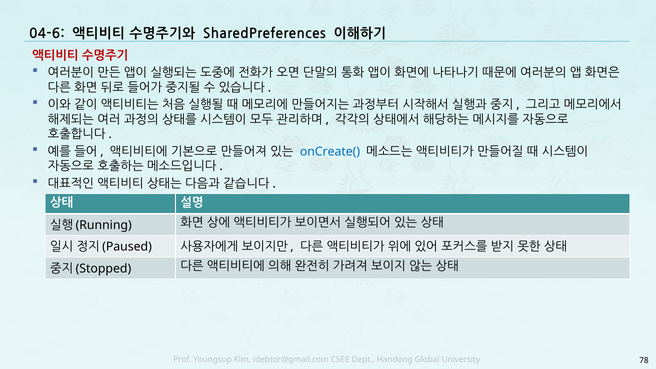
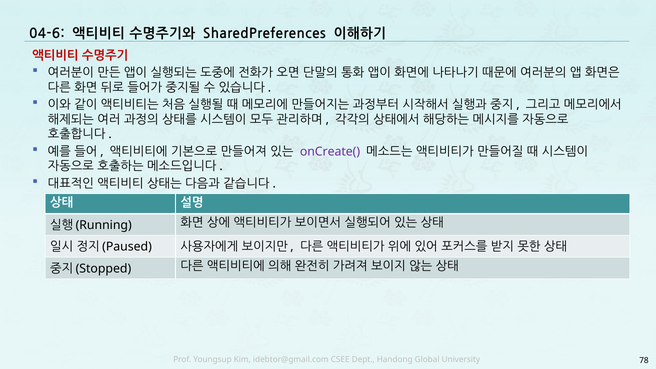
onCreate( colour: blue -> purple
